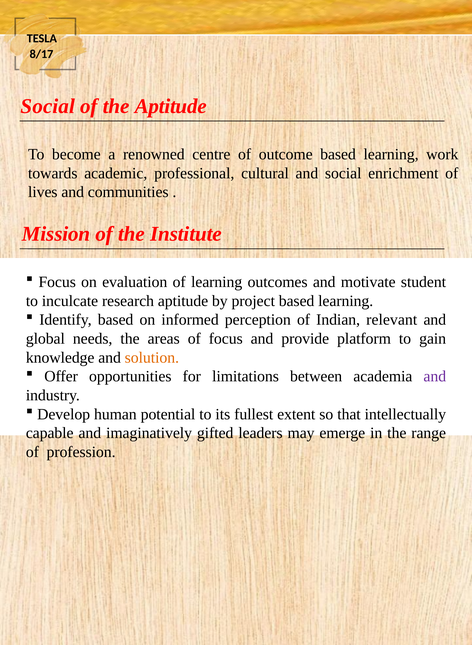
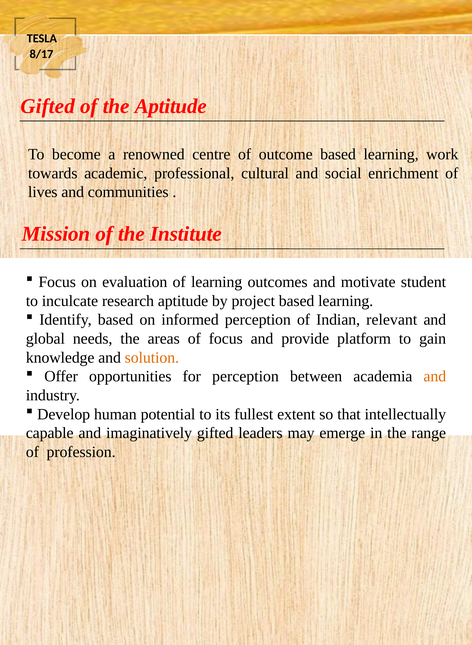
Social at (48, 106): Social -> Gifted
for limitations: limitations -> perception
and at (435, 376) colour: purple -> orange
